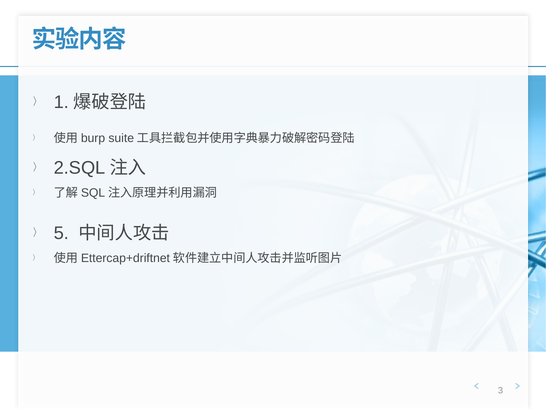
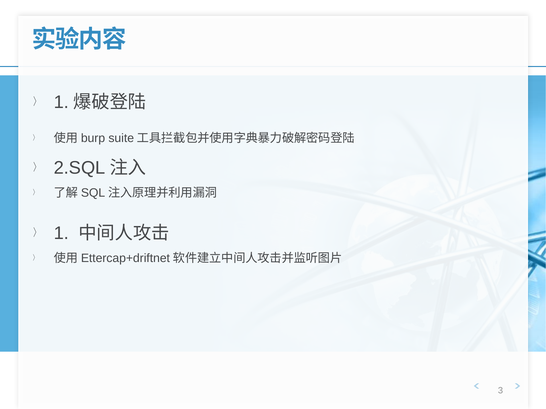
5: 5 -> 1
